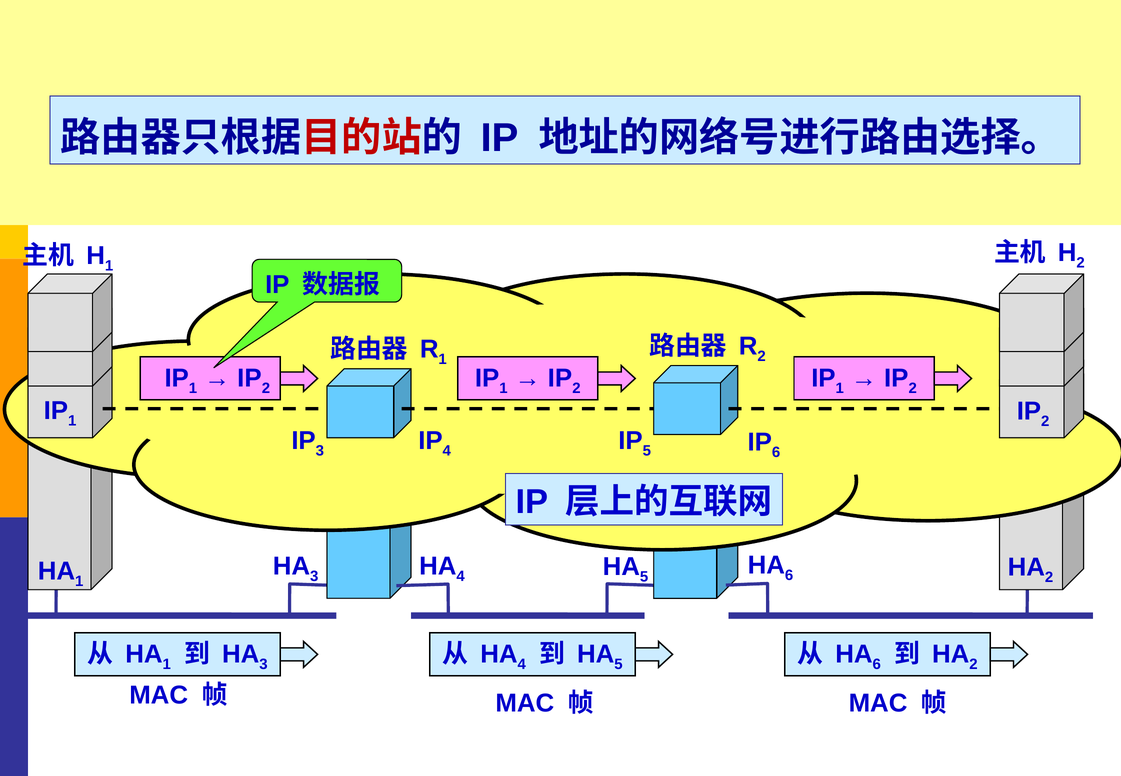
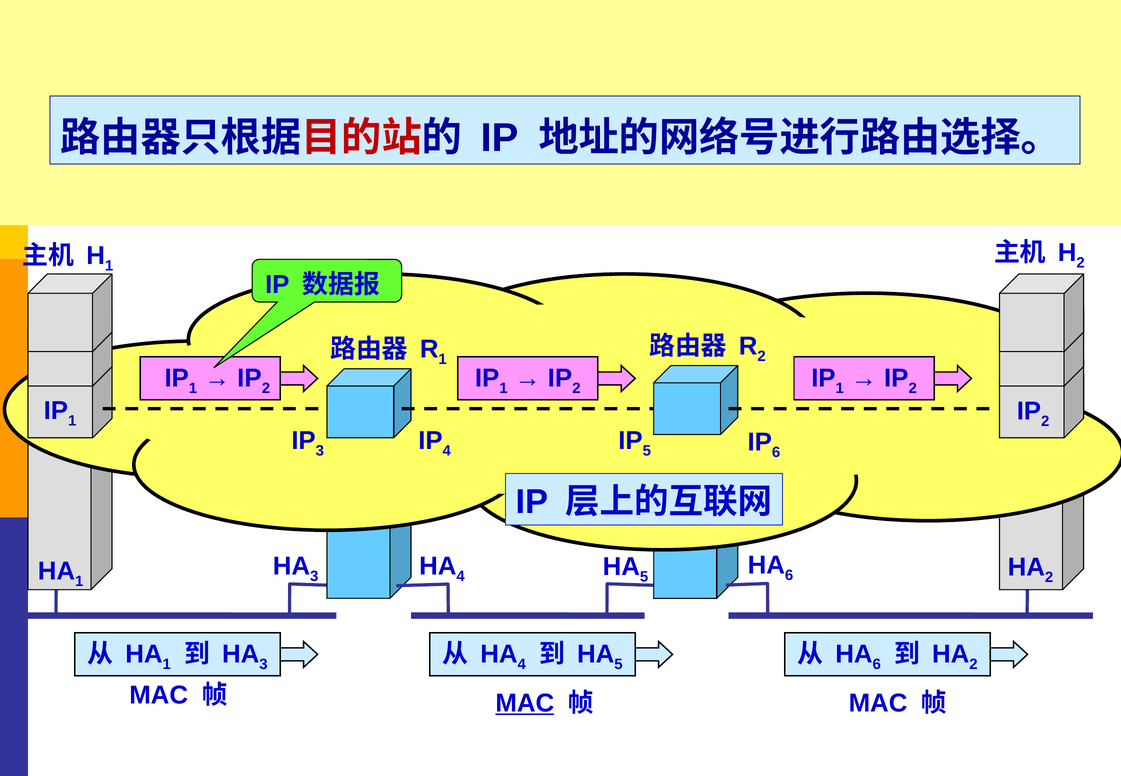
MAC at (525, 703) underline: none -> present
